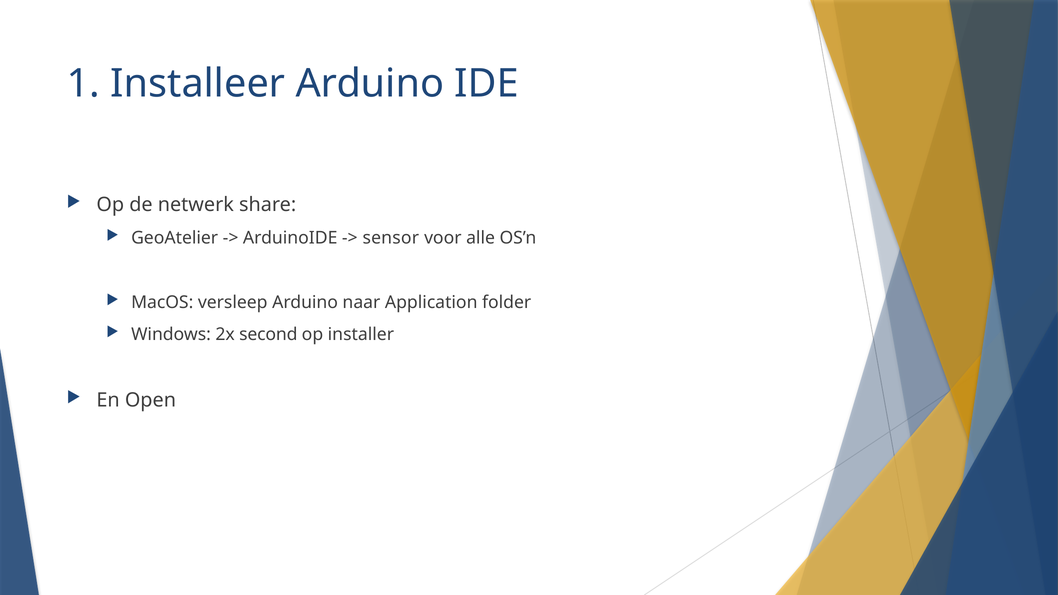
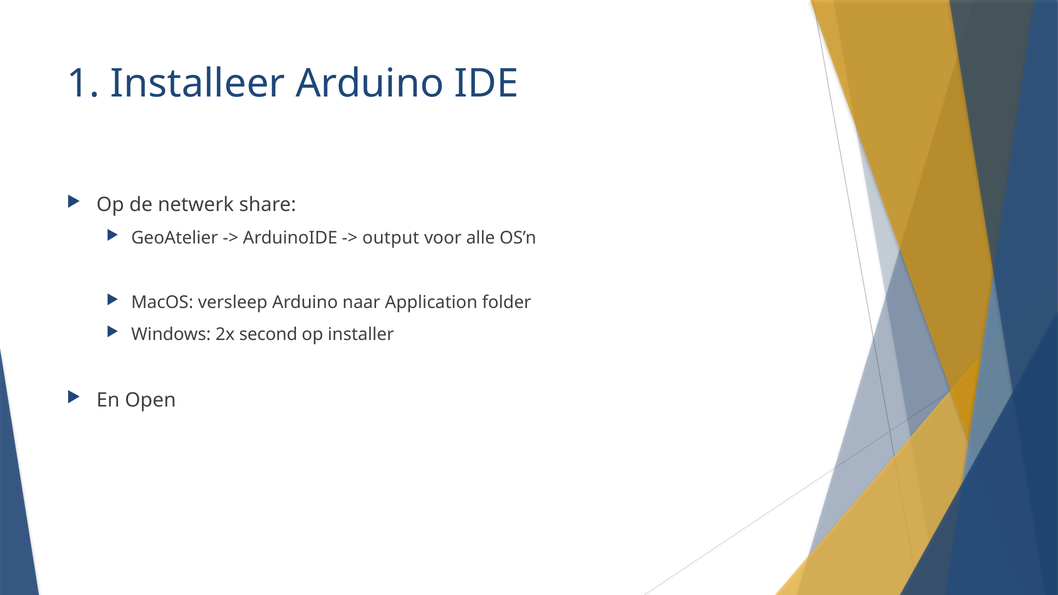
sensor: sensor -> output
